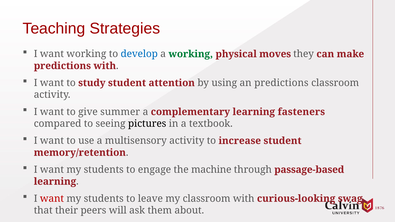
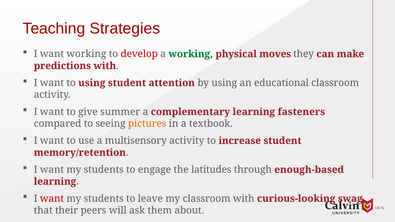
develop colour: blue -> red
to study: study -> using
an predictions: predictions -> educational
pictures colour: black -> orange
machine: machine -> latitudes
passage-based: passage-based -> enough-based
